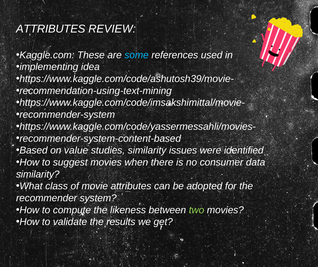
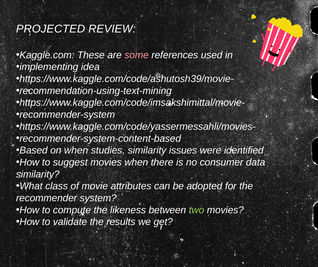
ATTRIBUTES at (51, 29): ATTRIBUTES -> PROJECTED
some colour: light blue -> pink
on value: value -> when
